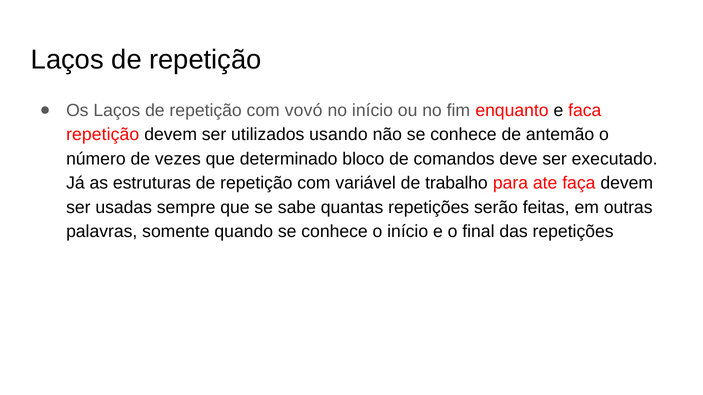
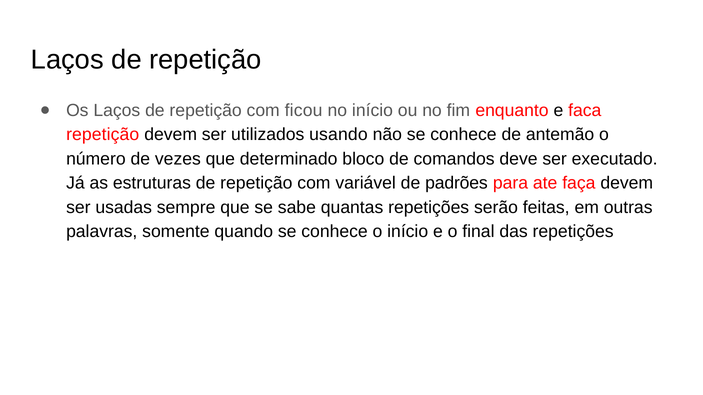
vovó: vovó -> ficou
trabalho: trabalho -> padrões
